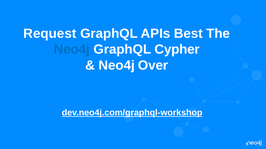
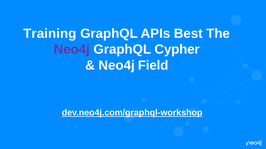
Request: Request -> Training
Neo4j at (72, 50) colour: blue -> purple
Over: Over -> Field
